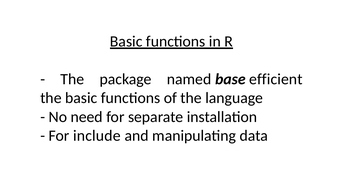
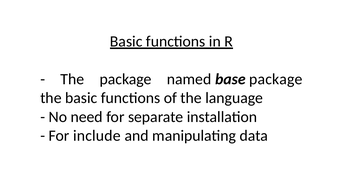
base efficient: efficient -> package
